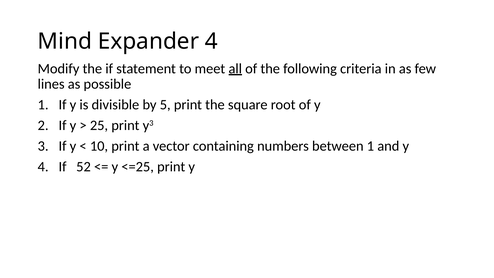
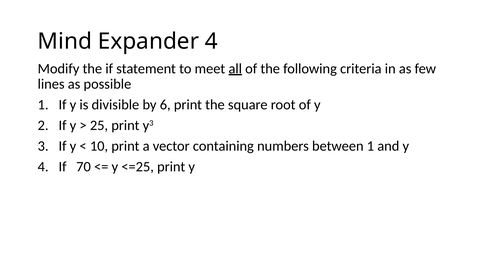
5: 5 -> 6
52: 52 -> 70
